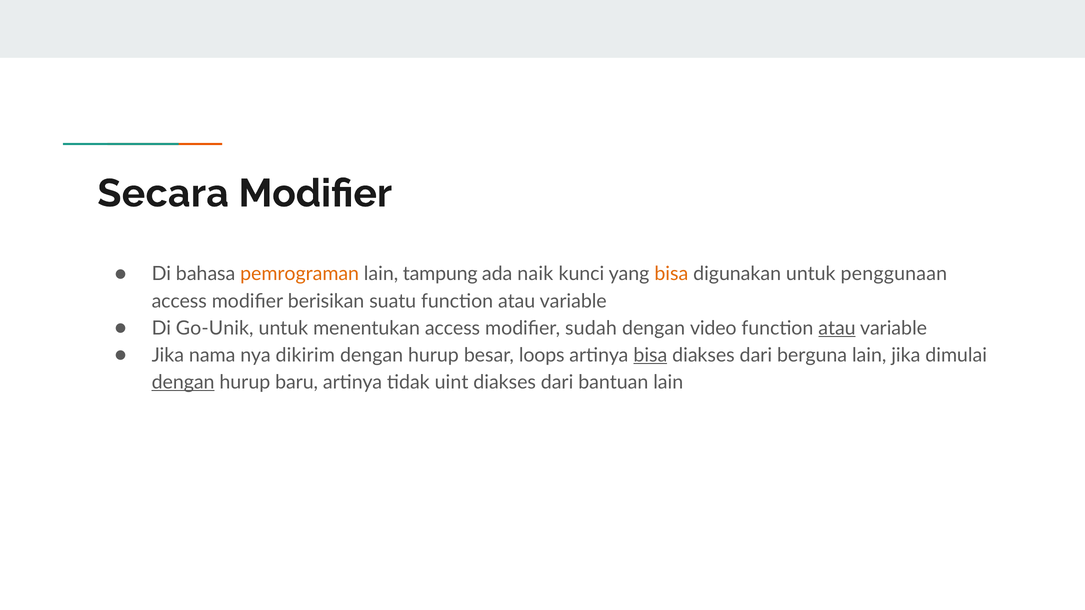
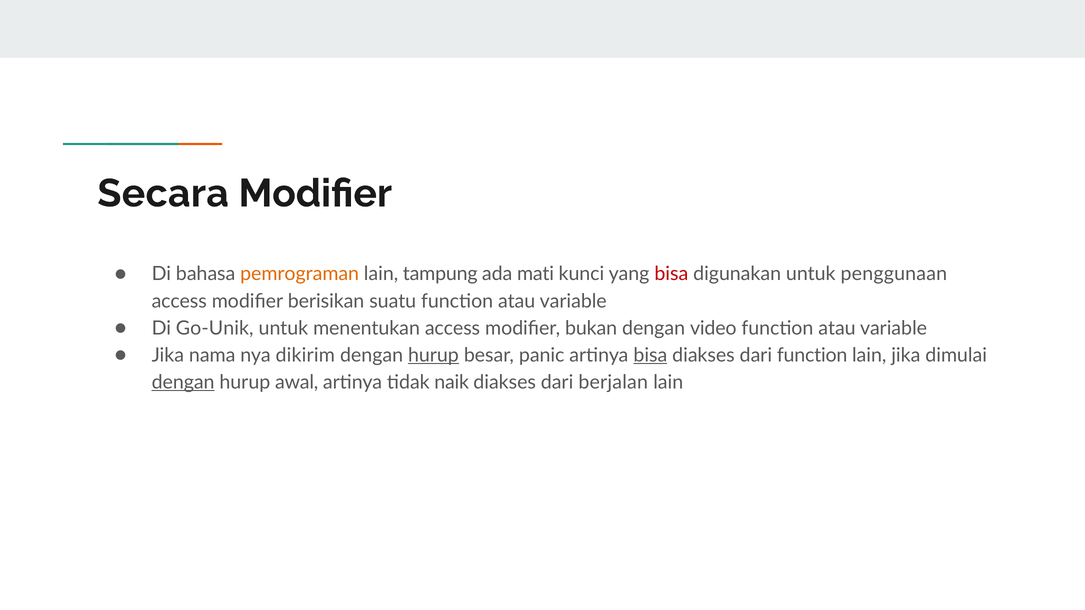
naik: naik -> mati
bisa at (671, 274) colour: orange -> red
sudah: sudah -> bukan
atau at (837, 328) underline: present -> none
hurup at (433, 355) underline: none -> present
loops: loops -> panic
dari berguna: berguna -> function
baru: baru -> awal
uint: uint -> naik
bantuan: bantuan -> berjalan
